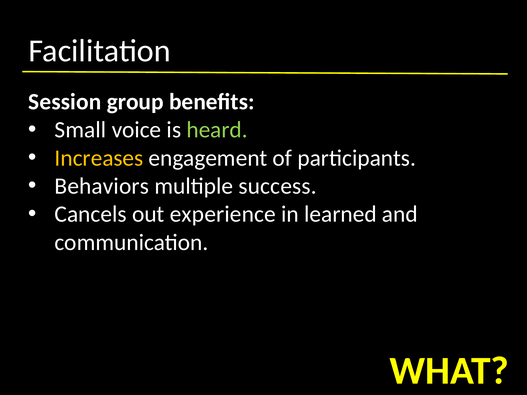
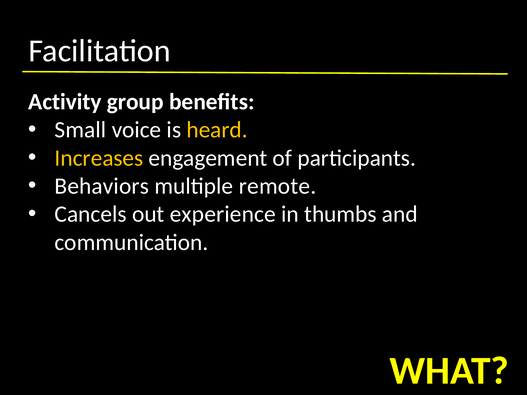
Session: Session -> Activity
heard colour: light green -> yellow
success: success -> remote
learned: learned -> thumbs
